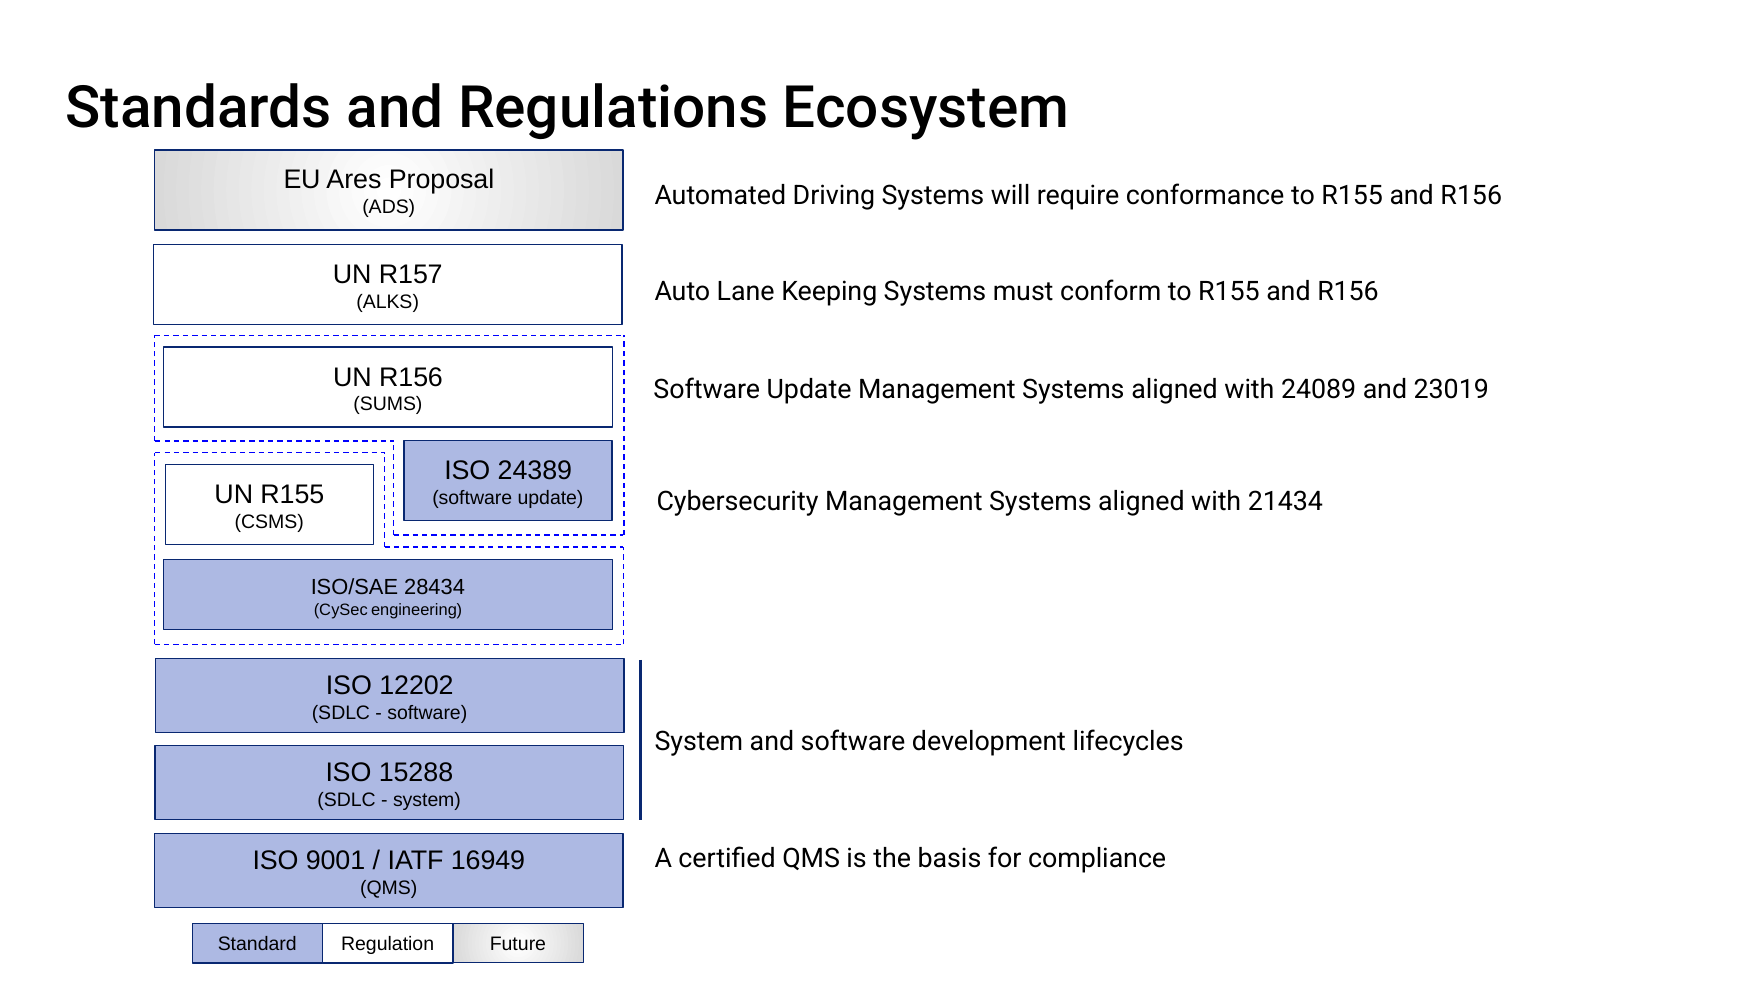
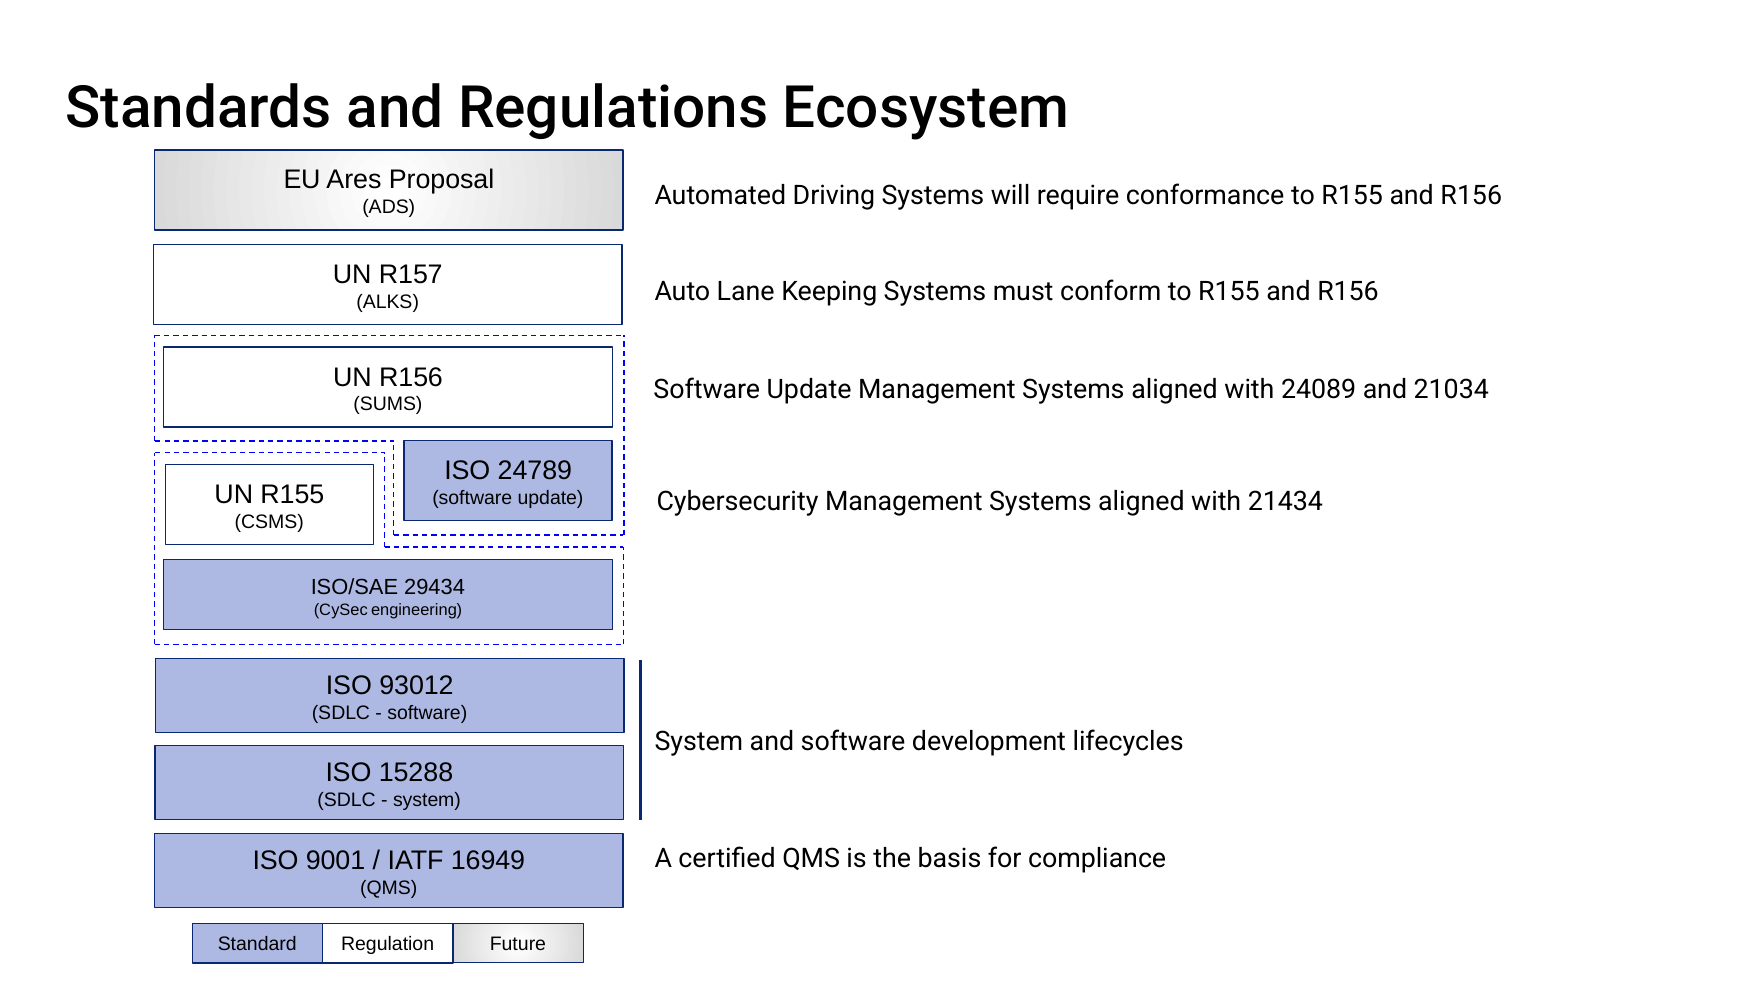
23019: 23019 -> 21034
24389: 24389 -> 24789
28434: 28434 -> 29434
12202: 12202 -> 93012
